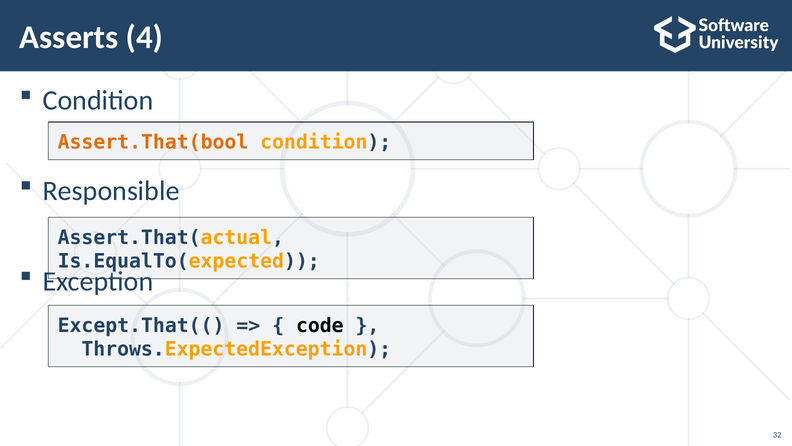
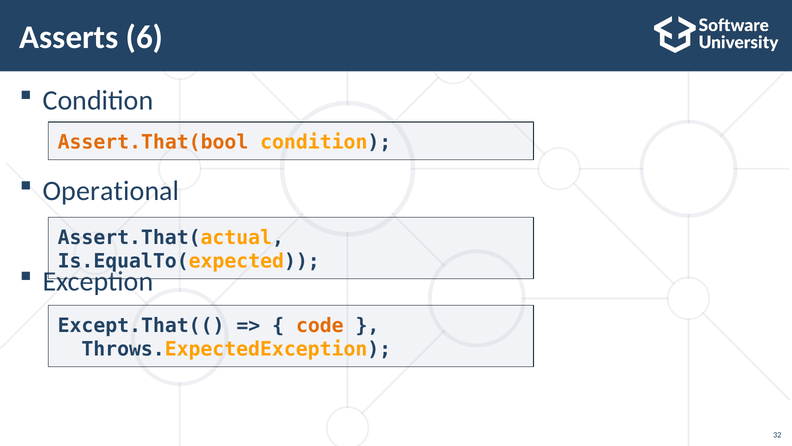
4: 4 -> 6
Responsible: Responsible -> Operational
code colour: black -> orange
